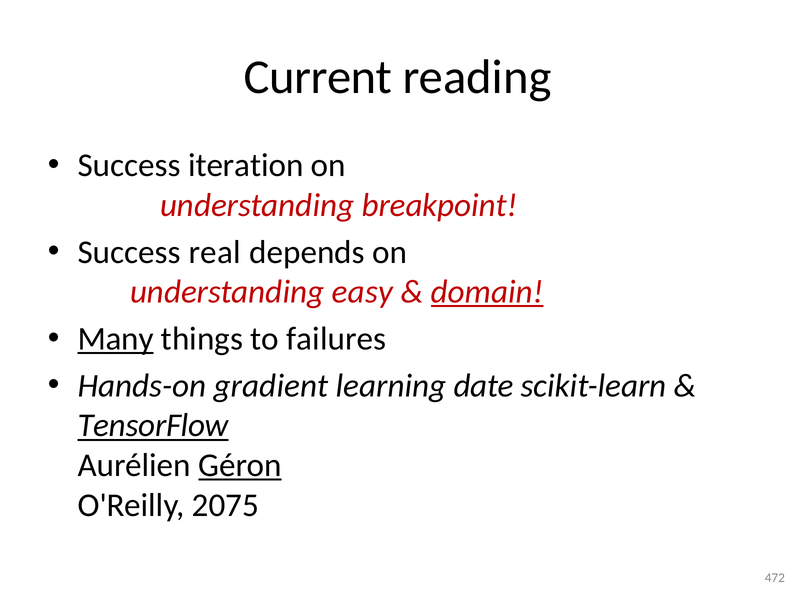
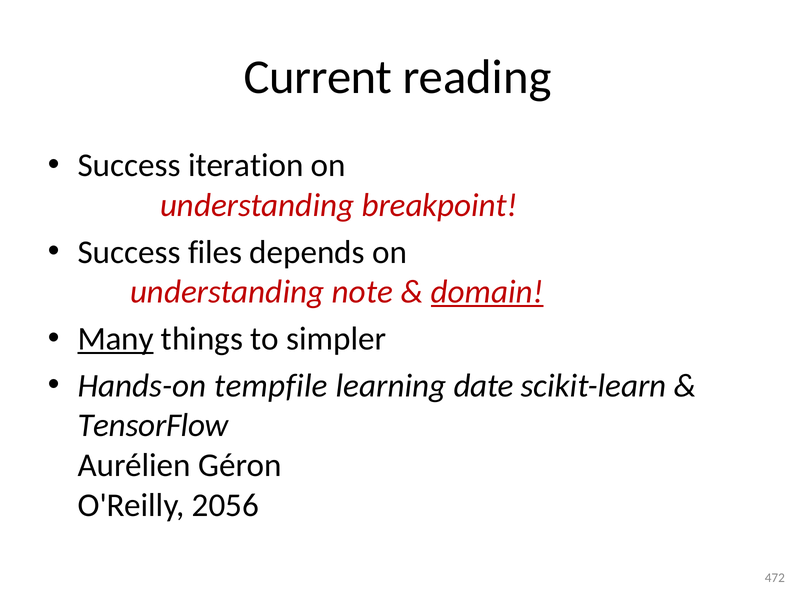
real: real -> files
easy: easy -> note
failures: failures -> simpler
gradient: gradient -> tempfile
TensorFlow underline: present -> none
Géron underline: present -> none
2075: 2075 -> 2056
